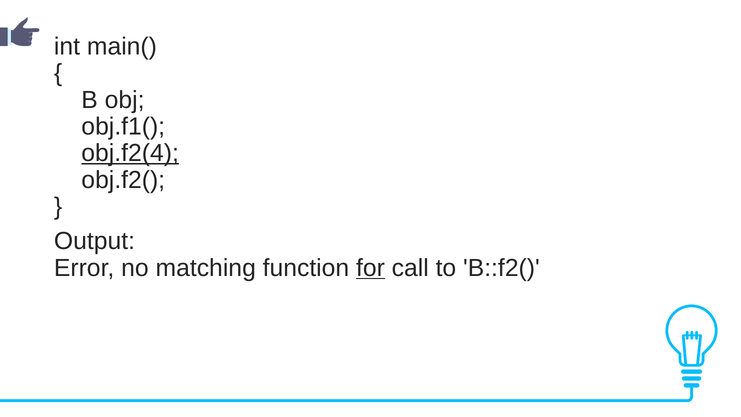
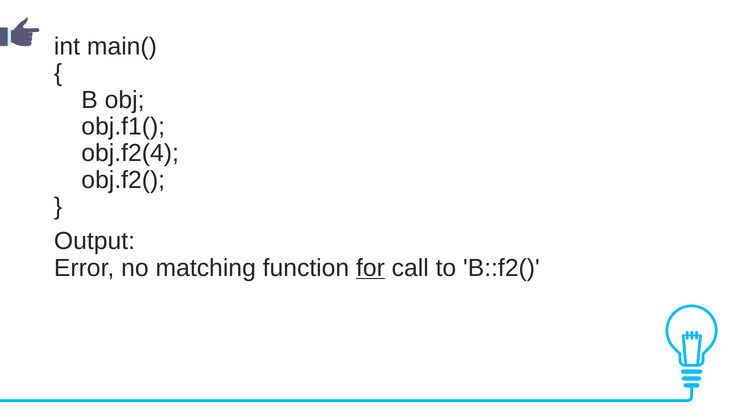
obj.f2(4 underline: present -> none
